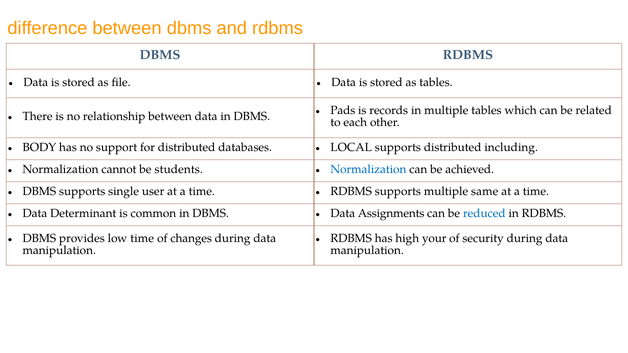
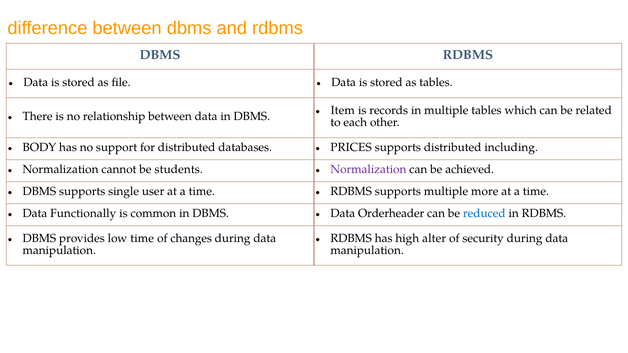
Pads: Pads -> Item
LOCAL: LOCAL -> PRICES
Normalization at (368, 169) colour: blue -> purple
same: same -> more
Determinant: Determinant -> Functionally
Assignments: Assignments -> Orderheader
your: your -> alter
